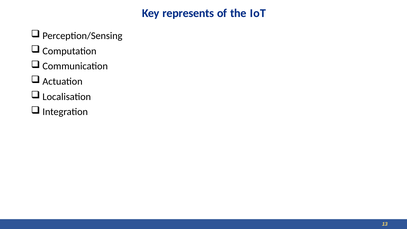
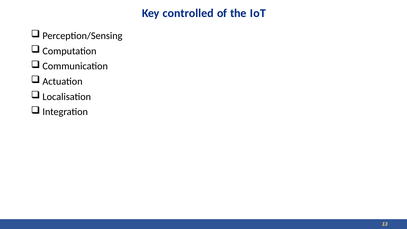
represents: represents -> controlled
